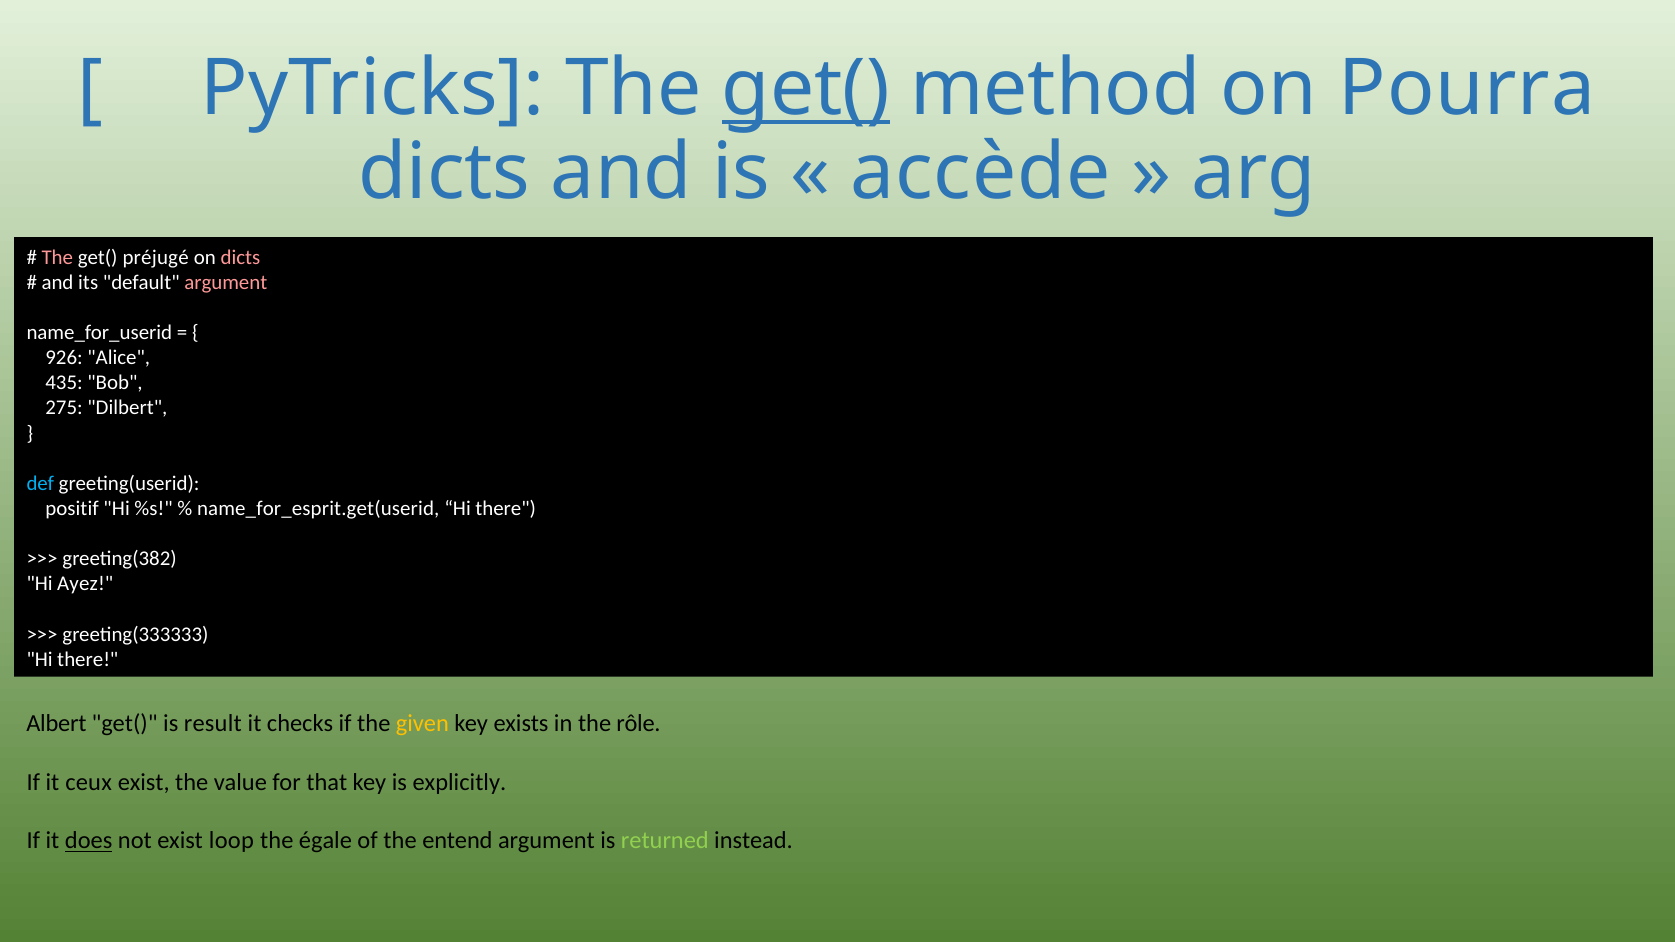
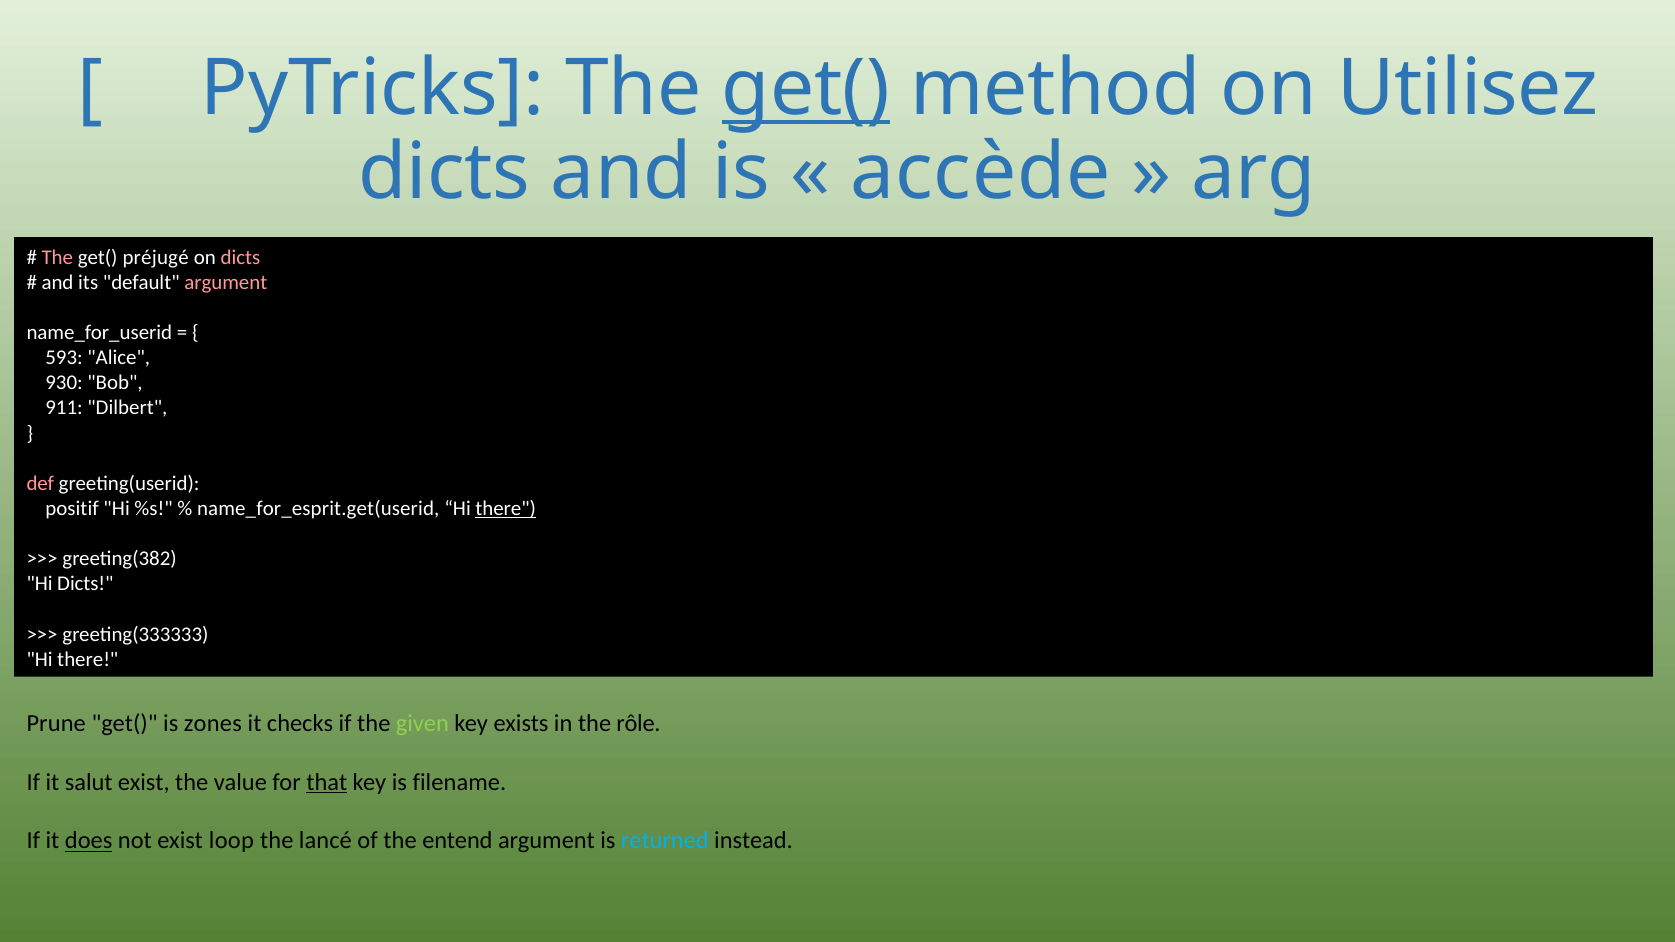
Pourra: Pourra -> Utilisez
926: 926 -> 593
435: 435 -> 930
275: 275 -> 911
def colour: light blue -> pink
there at (506, 509) underline: none -> present
Hi Ayez: Ayez -> Dicts
Albert: Albert -> Prune
result: result -> zones
given colour: yellow -> light green
ceux: ceux -> salut
that underline: none -> present
explicitly: explicitly -> filename
égale: égale -> lancé
returned colour: light green -> light blue
